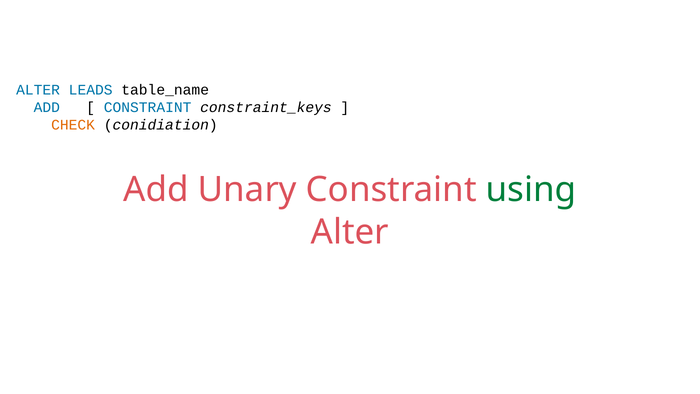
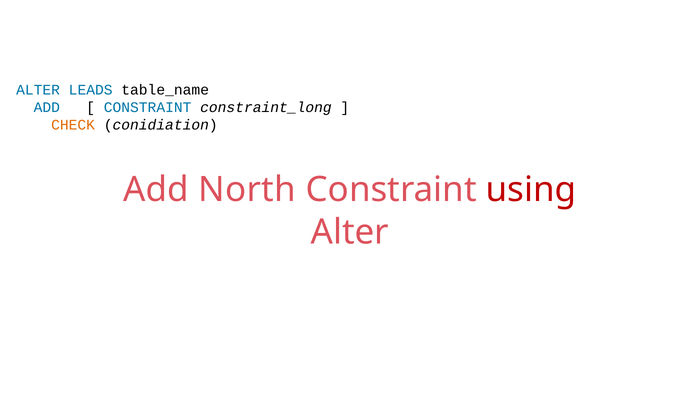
constraint_keys: constraint_keys -> constraint_long
Unary: Unary -> North
using colour: green -> red
